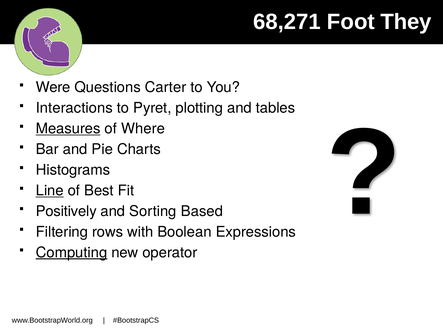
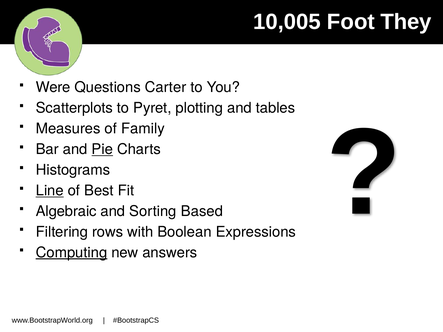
68,271: 68,271 -> 10,005
Interactions: Interactions -> Scatterplots
Measures underline: present -> none
Where: Where -> Family
Pie underline: none -> present
Positively: Positively -> Algebraic
operator: operator -> answers
